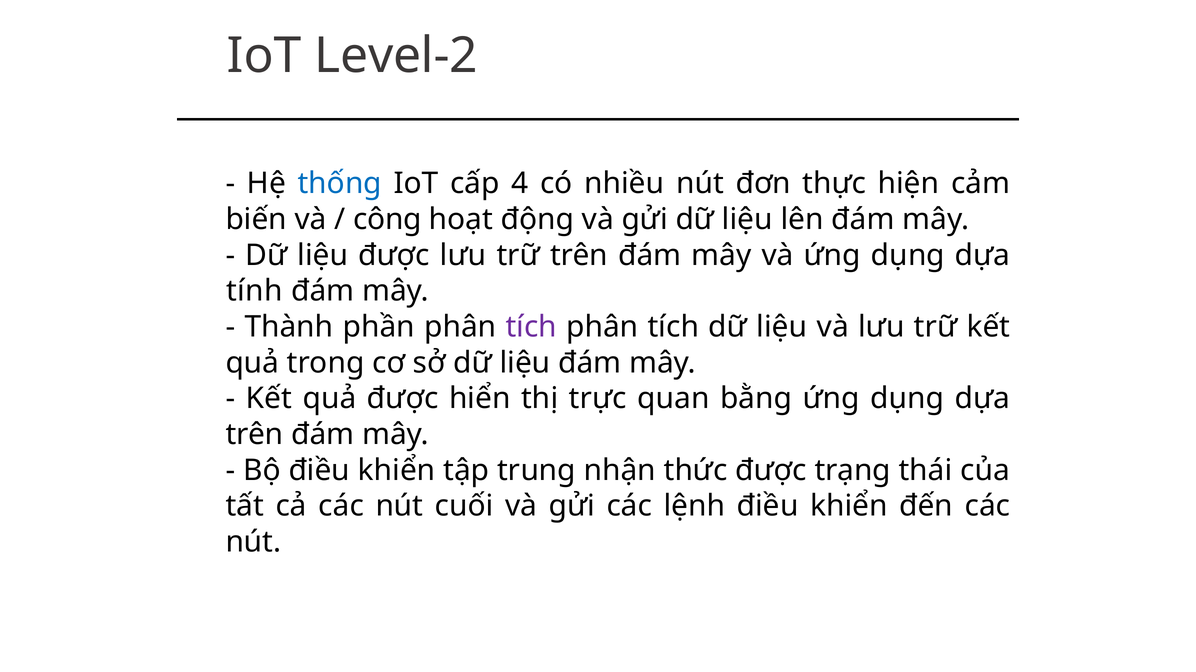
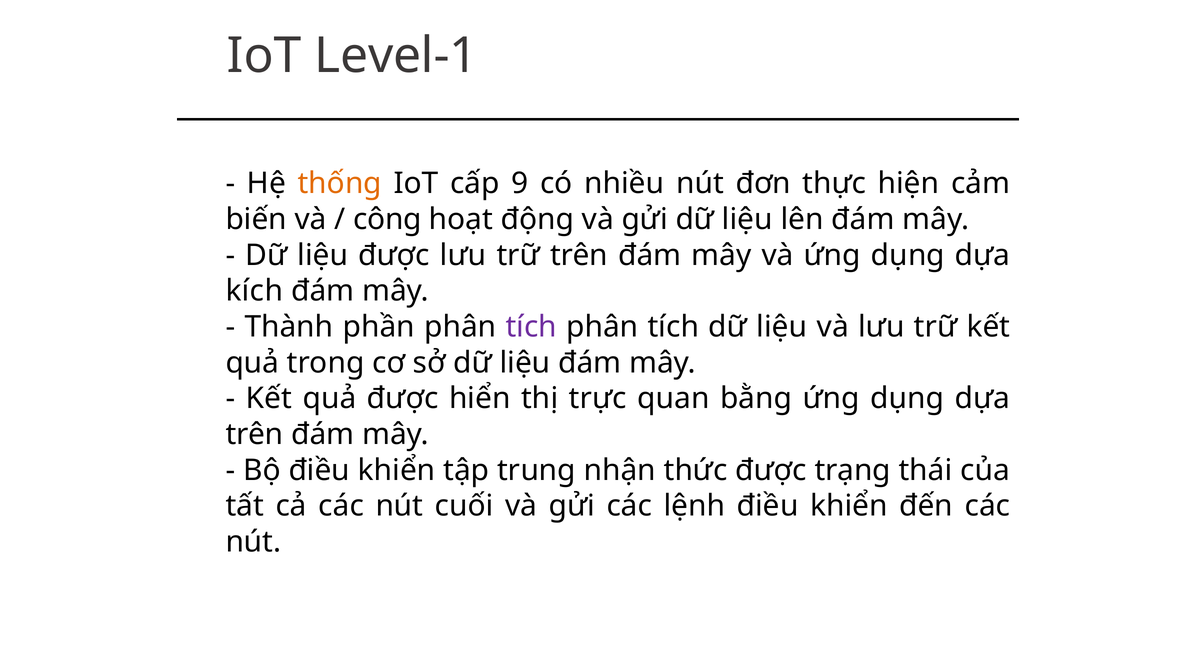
Level-2: Level-2 -> Level-1
thống colour: blue -> orange
4: 4 -> 9
tính: tính -> kích
